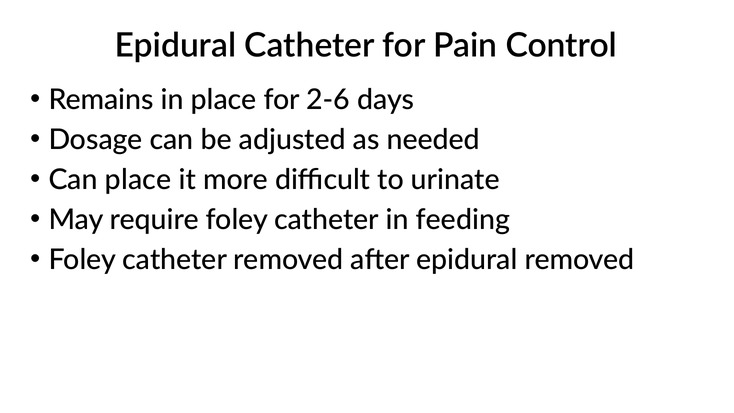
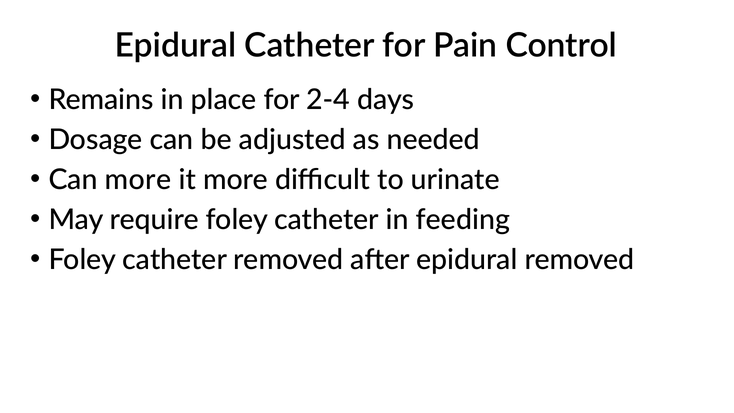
2-6: 2-6 -> 2-4
Can place: place -> more
